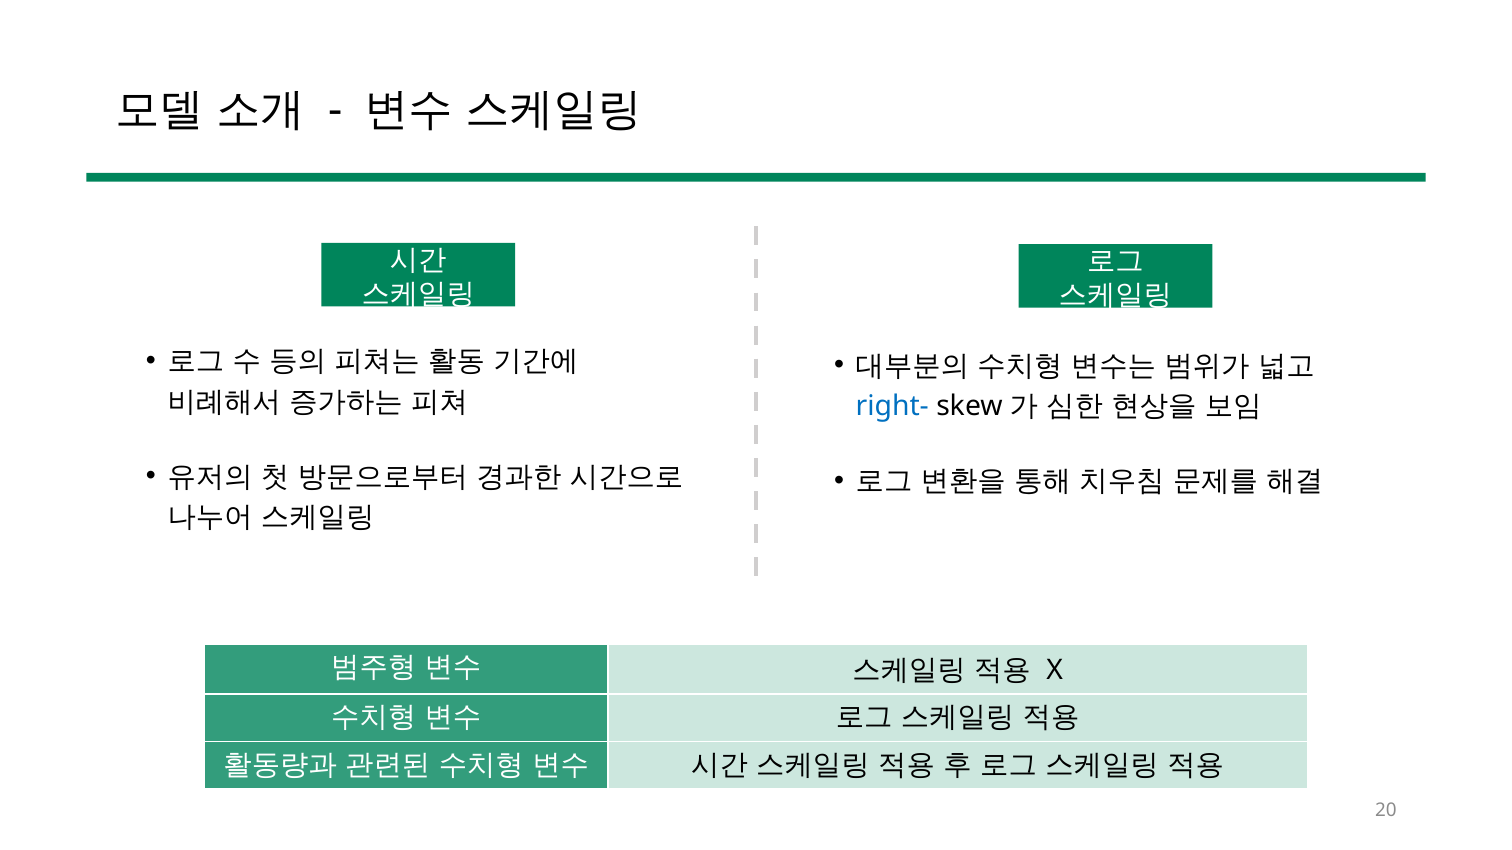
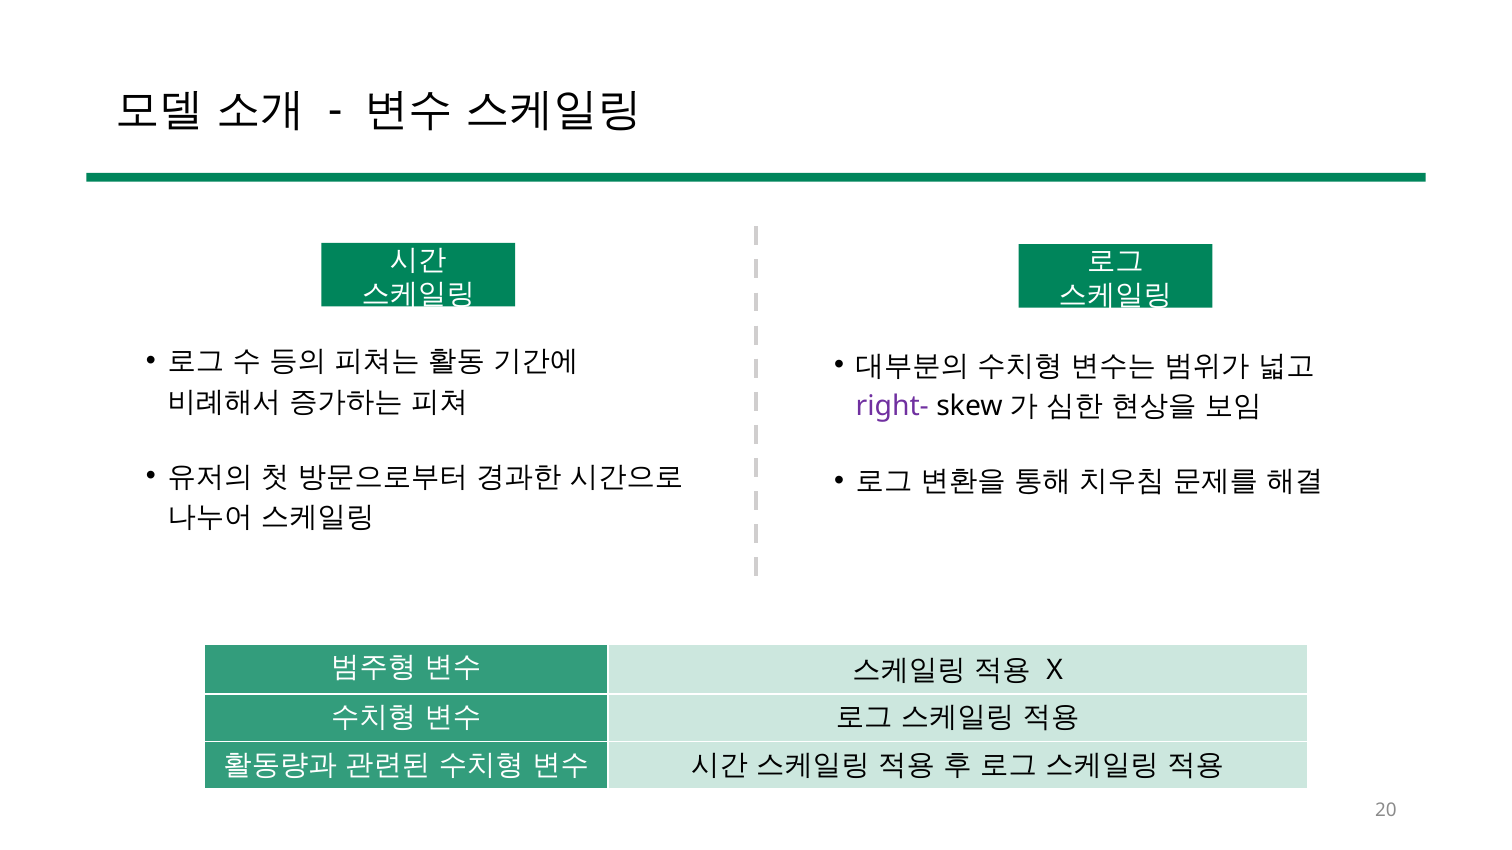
right- colour: blue -> purple
